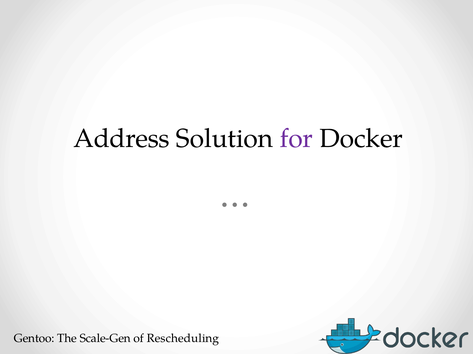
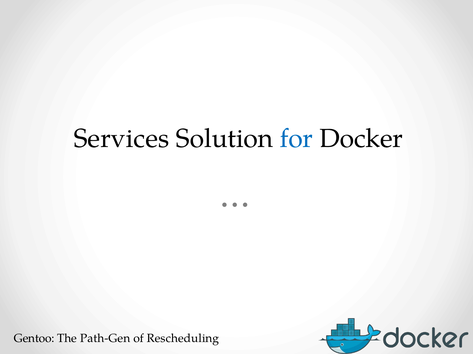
Address: Address -> Services
for colour: purple -> blue
Scale-Gen: Scale-Gen -> Path-Gen
